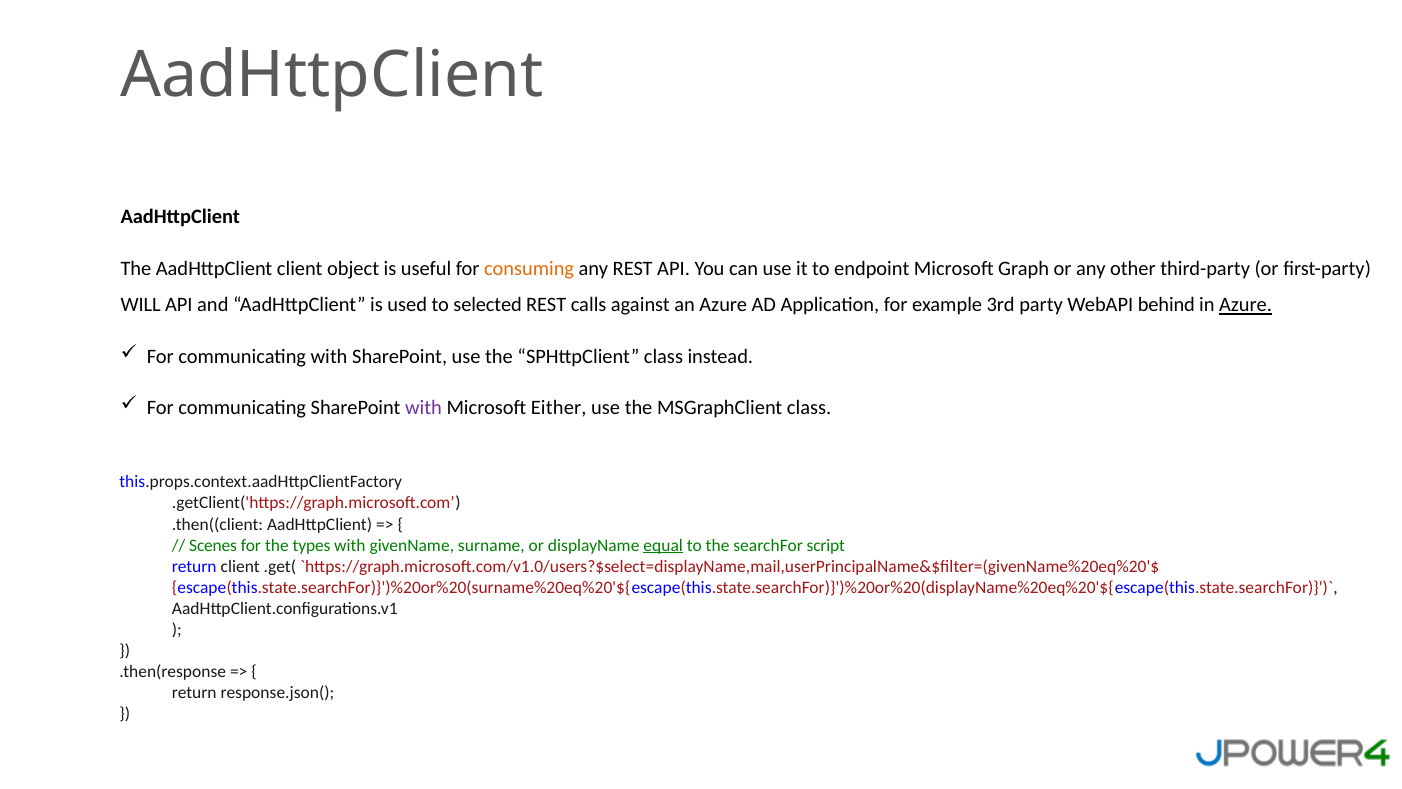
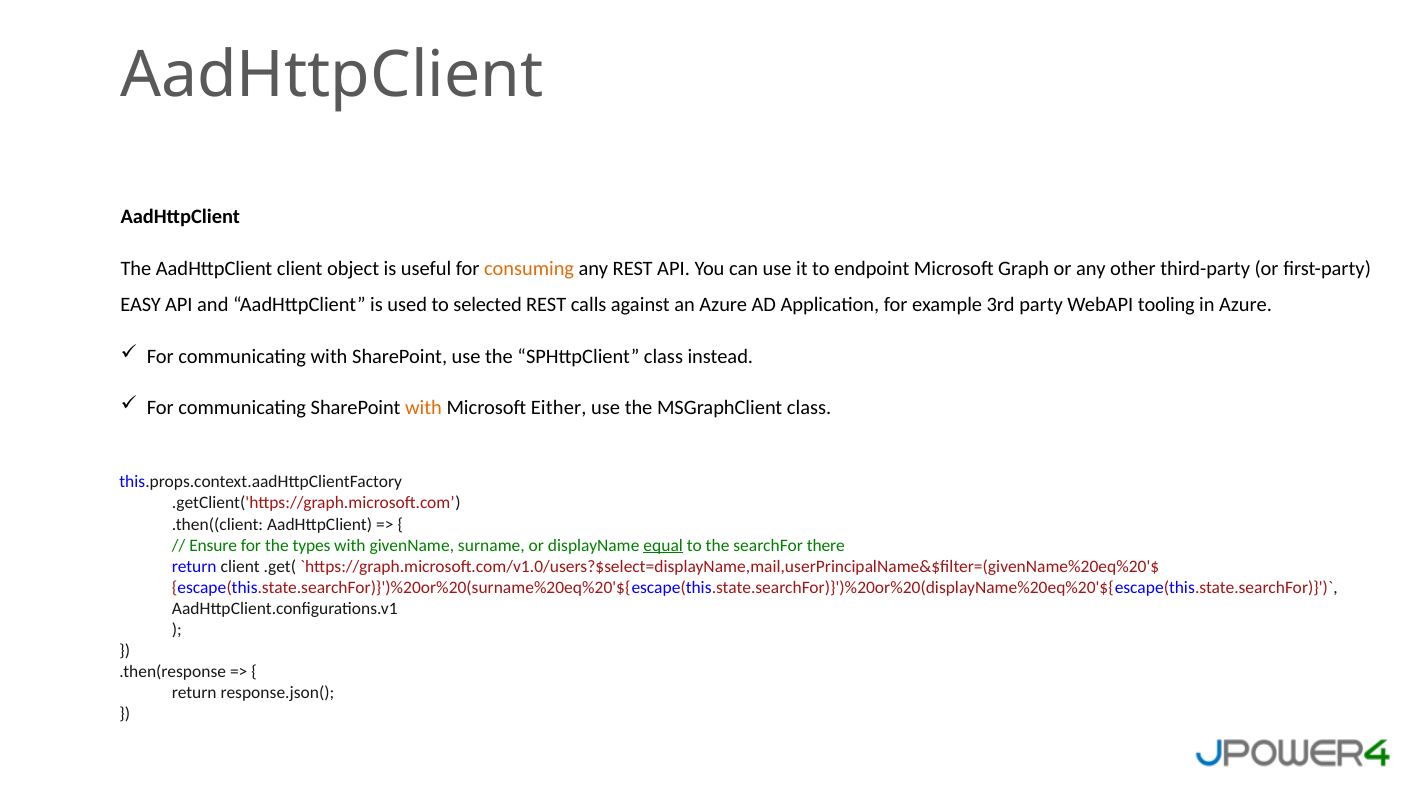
WILL: WILL -> EASY
behind: behind -> tooling
Azure at (1246, 305) underline: present -> none
with at (424, 408) colour: purple -> orange
Scenes: Scenes -> Ensure
script: script -> there
